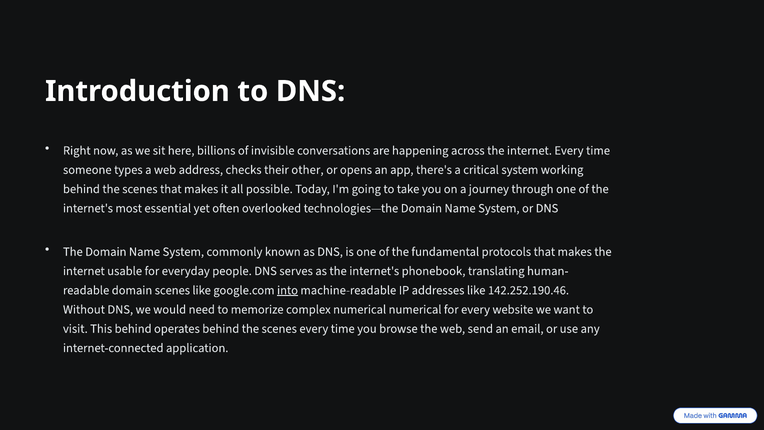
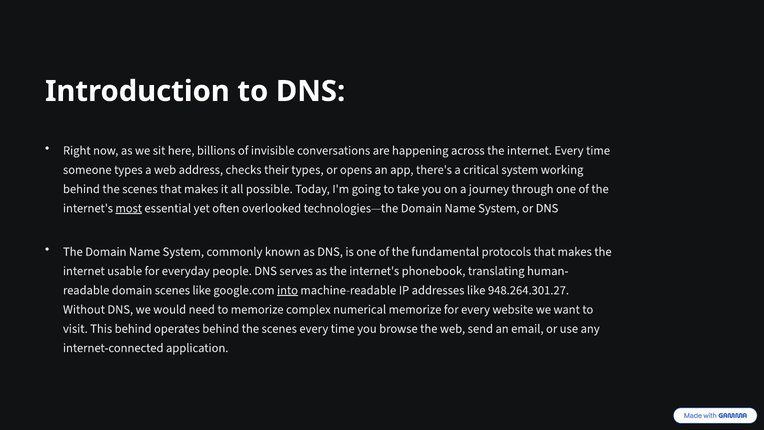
their other: other -> types
most underline: none -> present
142.252.190.46: 142.252.190.46 -> 948.264.301.27
numerical numerical: numerical -> memorize
